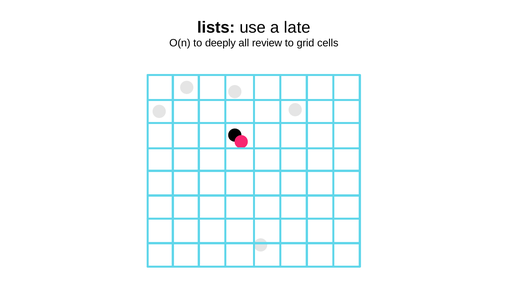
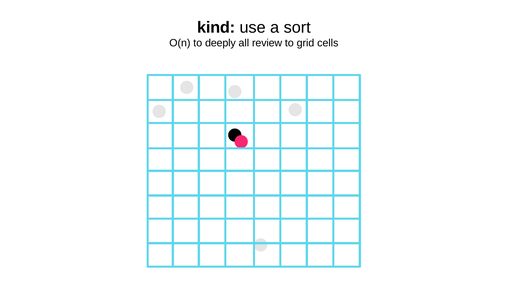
lists: lists -> kind
late: late -> sort
